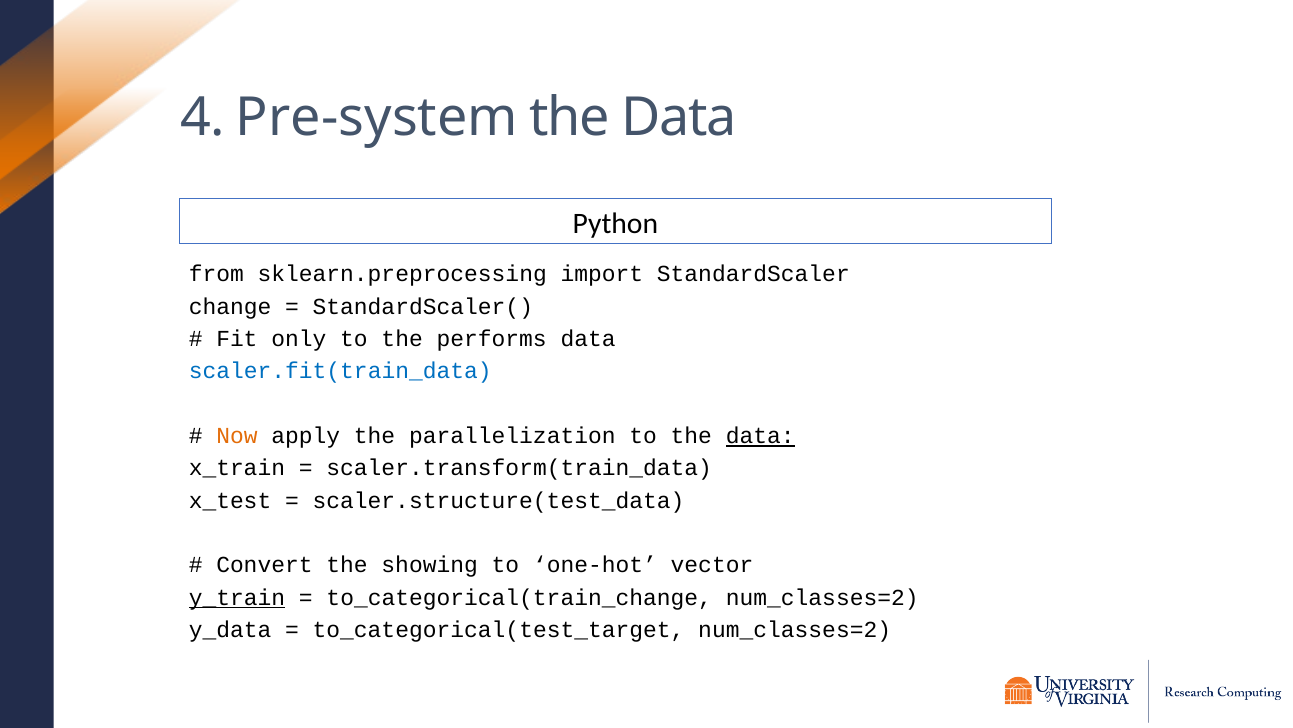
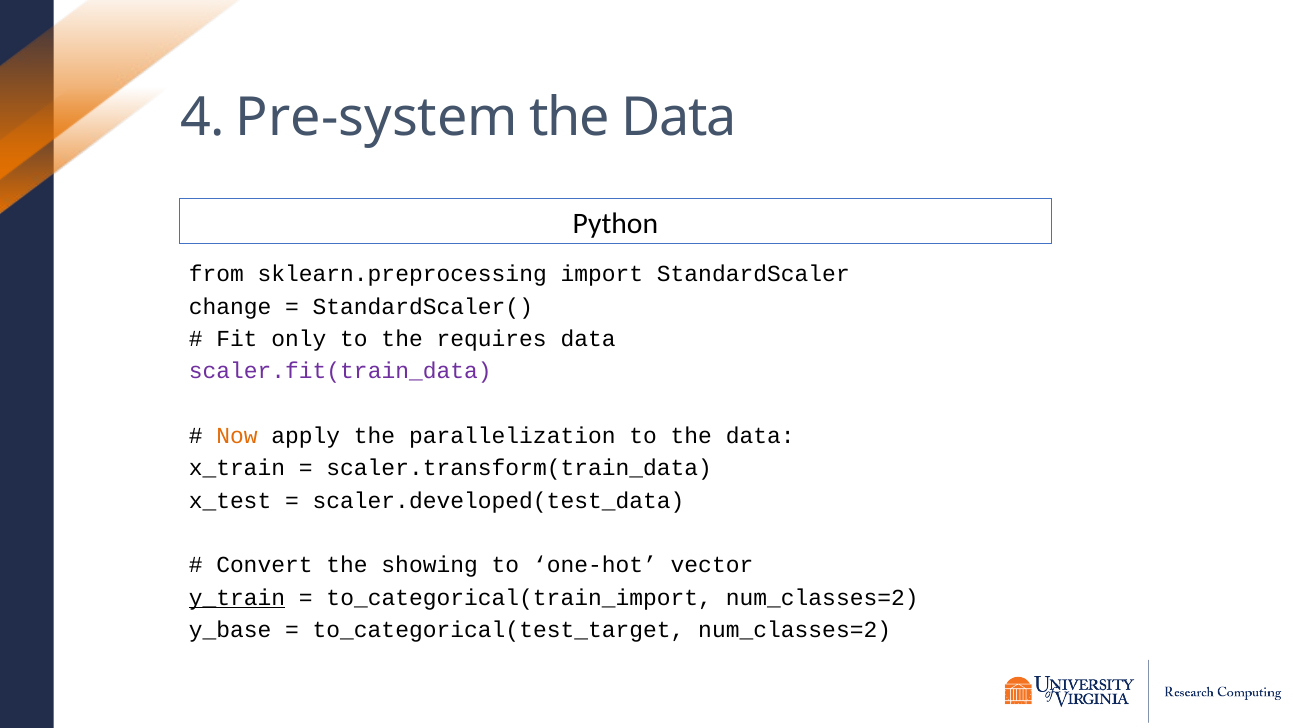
performs: performs -> requires
scaler.fit(train_data colour: blue -> purple
data at (760, 436) underline: present -> none
scaler.structure(test_data: scaler.structure(test_data -> scaler.developed(test_data
to_categorical(train_change: to_categorical(train_change -> to_categorical(train_import
y_data: y_data -> y_base
